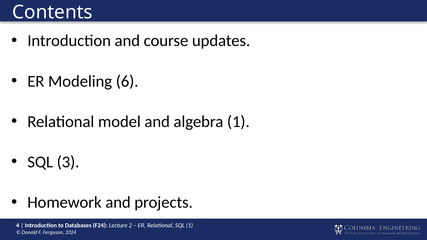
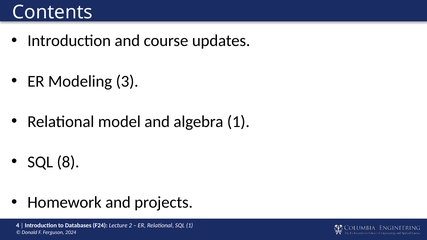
6: 6 -> 3
3: 3 -> 8
